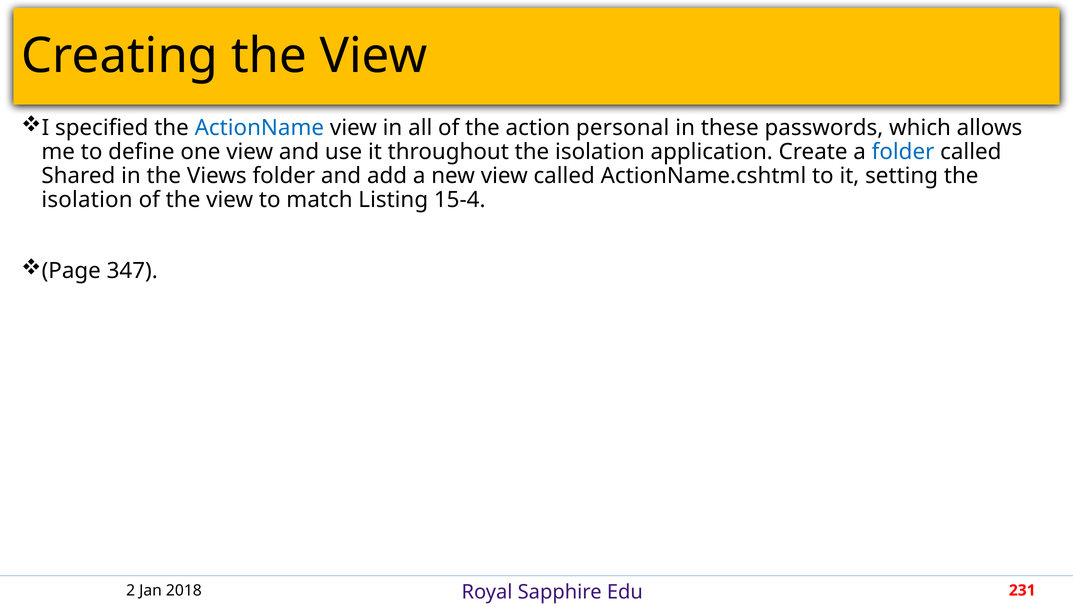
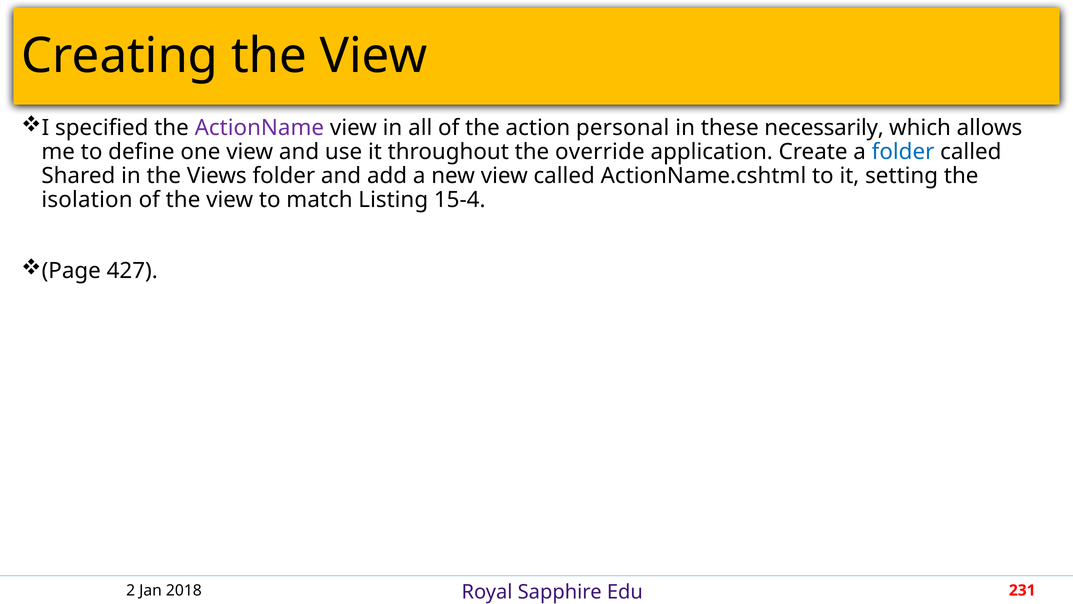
ActionName colour: blue -> purple
passwords: passwords -> necessarily
throughout the isolation: isolation -> override
347: 347 -> 427
